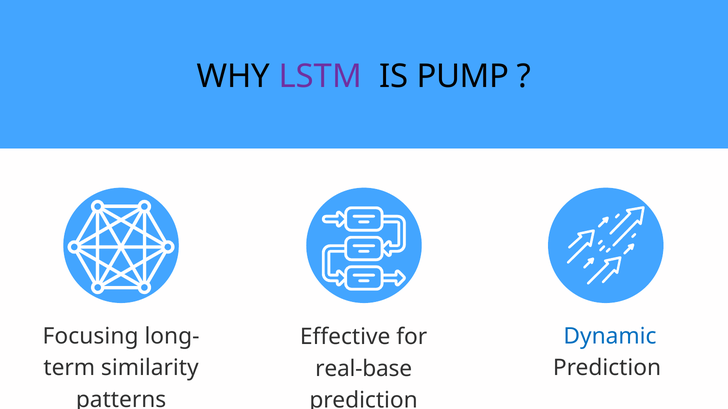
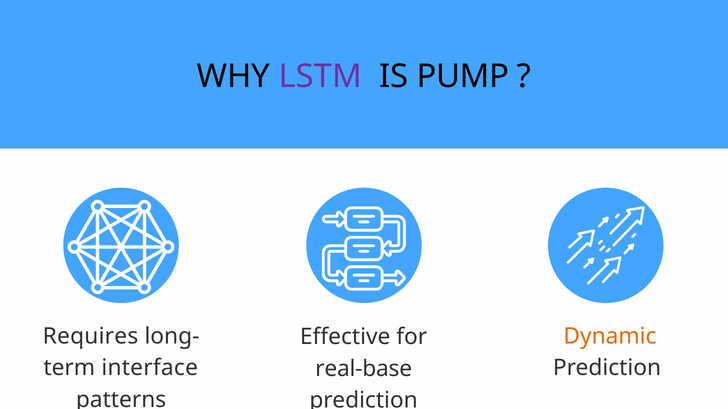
Focusing: Focusing -> Requires
Dynamic colour: blue -> orange
similarity: similarity -> interface
